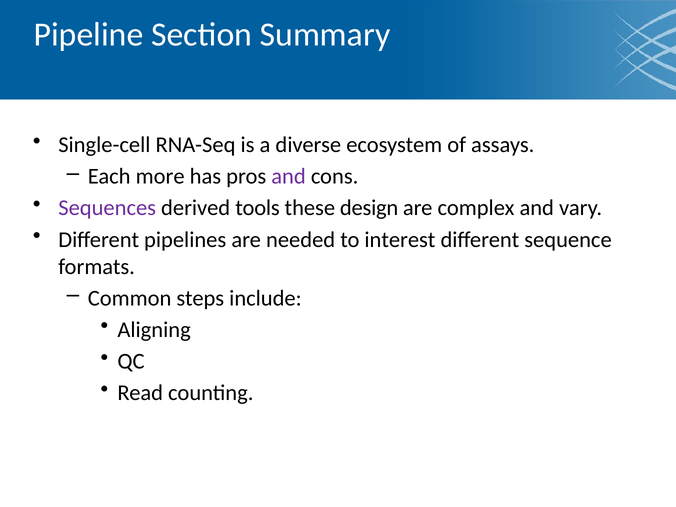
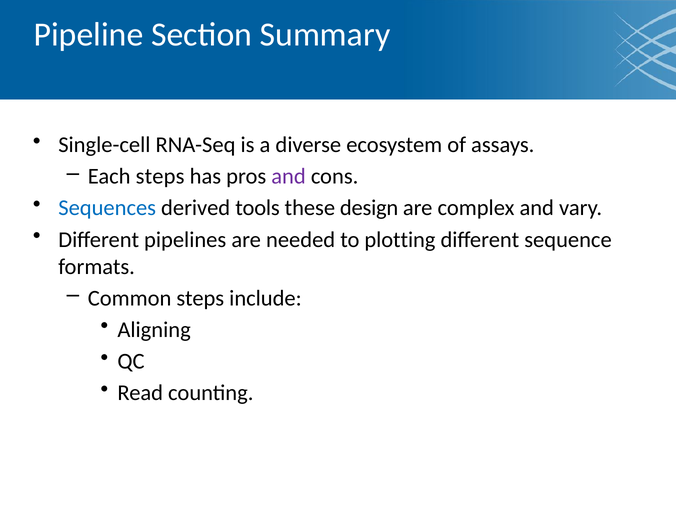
Each more: more -> steps
Sequences colour: purple -> blue
interest: interest -> plotting
